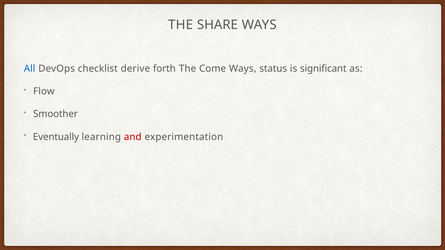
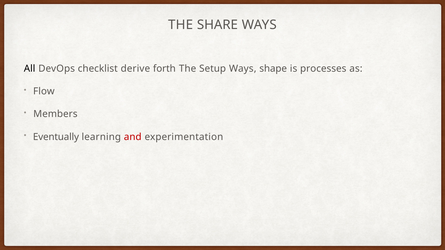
All colour: blue -> black
Come: Come -> Setup
status: status -> shape
significant: significant -> processes
Smoother: Smoother -> Members
